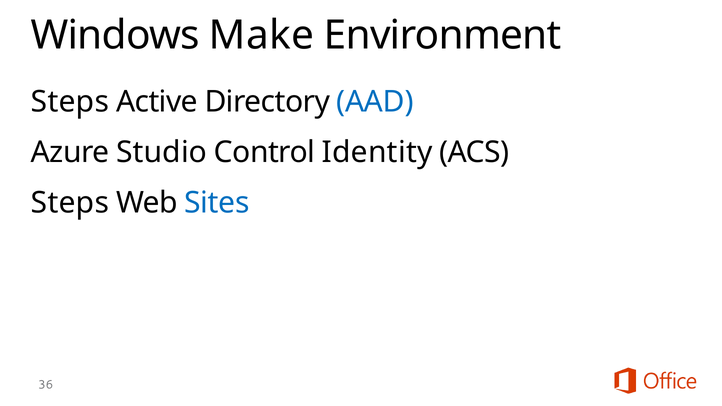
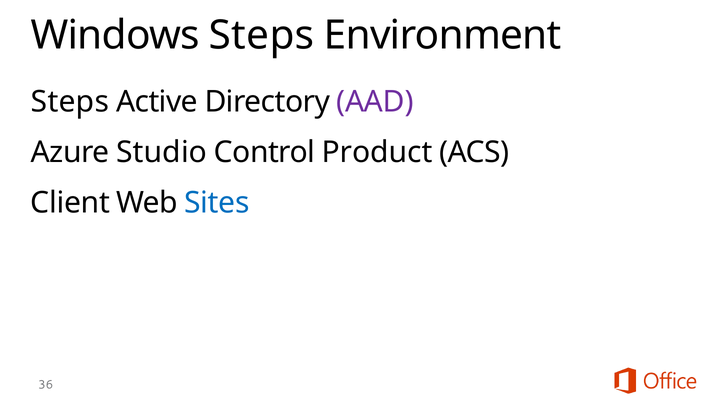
Windows Make: Make -> Steps
AAD colour: blue -> purple
Identity: Identity -> Product
Steps at (70, 203): Steps -> Client
